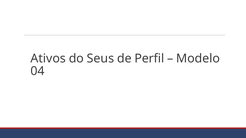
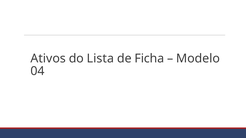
Seus: Seus -> Lista
Perfil: Perfil -> Ficha
